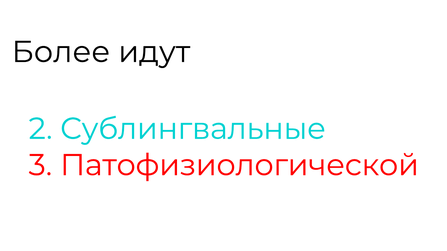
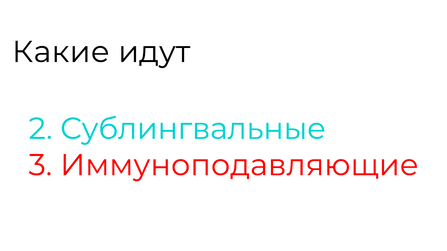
Более: Более -> Какие
Патофизиологической: Патофизиологической -> Иммуноподавляющие
